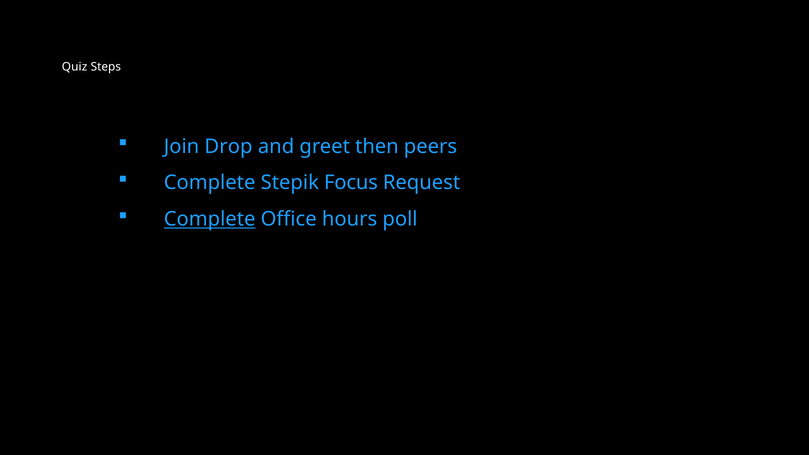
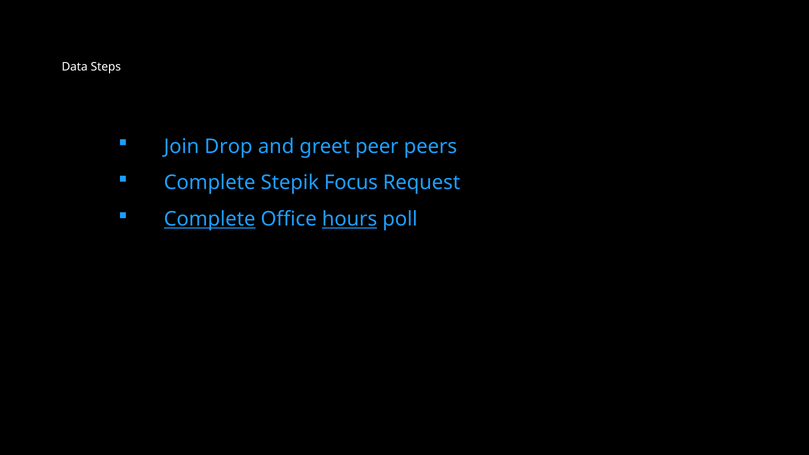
Quiz: Quiz -> Data
then: then -> peer
hours underline: none -> present
